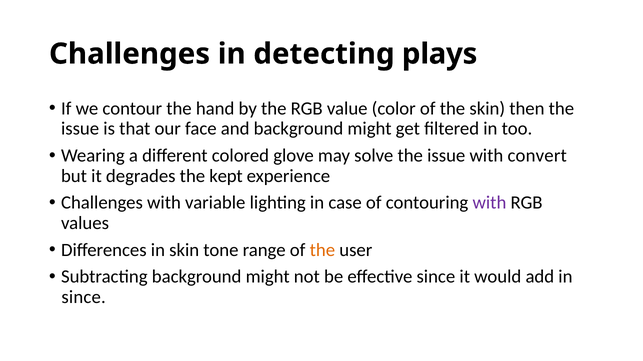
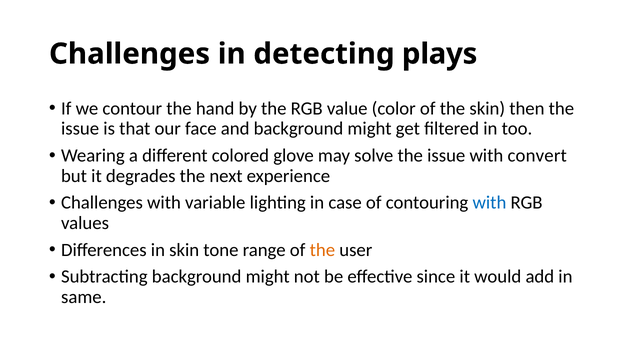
kept: kept -> next
with at (489, 203) colour: purple -> blue
since at (84, 298): since -> same
